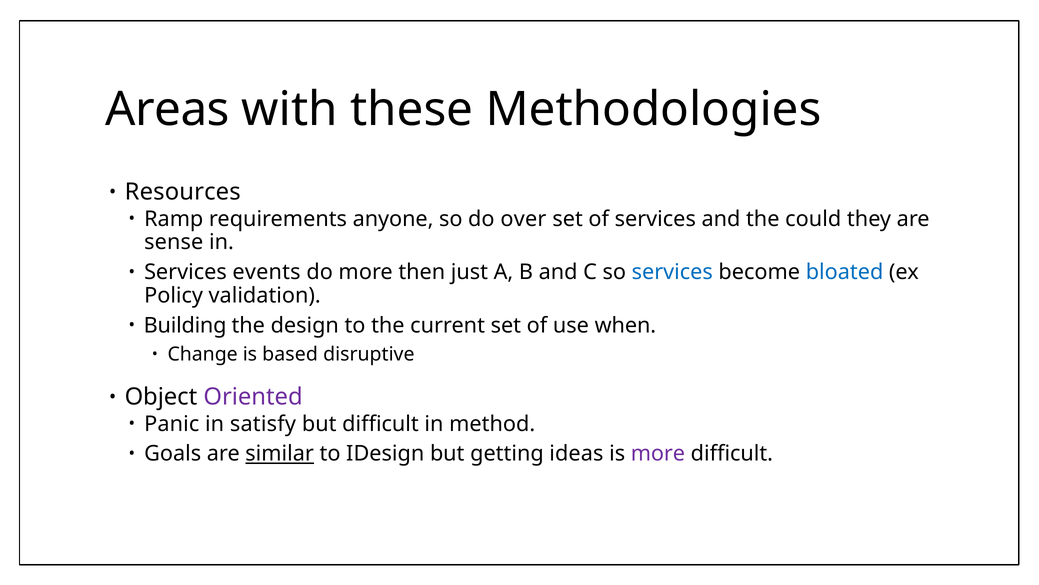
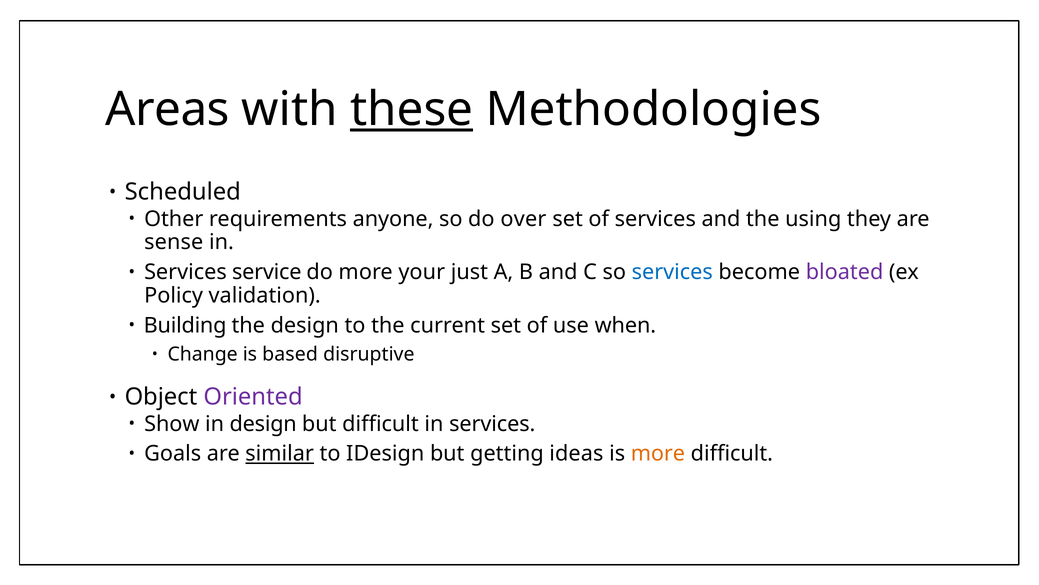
these underline: none -> present
Resources: Resources -> Scheduled
Ramp: Ramp -> Other
could: could -> using
events: events -> service
then: then -> your
bloated colour: blue -> purple
Panic: Panic -> Show
in satisfy: satisfy -> design
in method: method -> services
more at (658, 453) colour: purple -> orange
